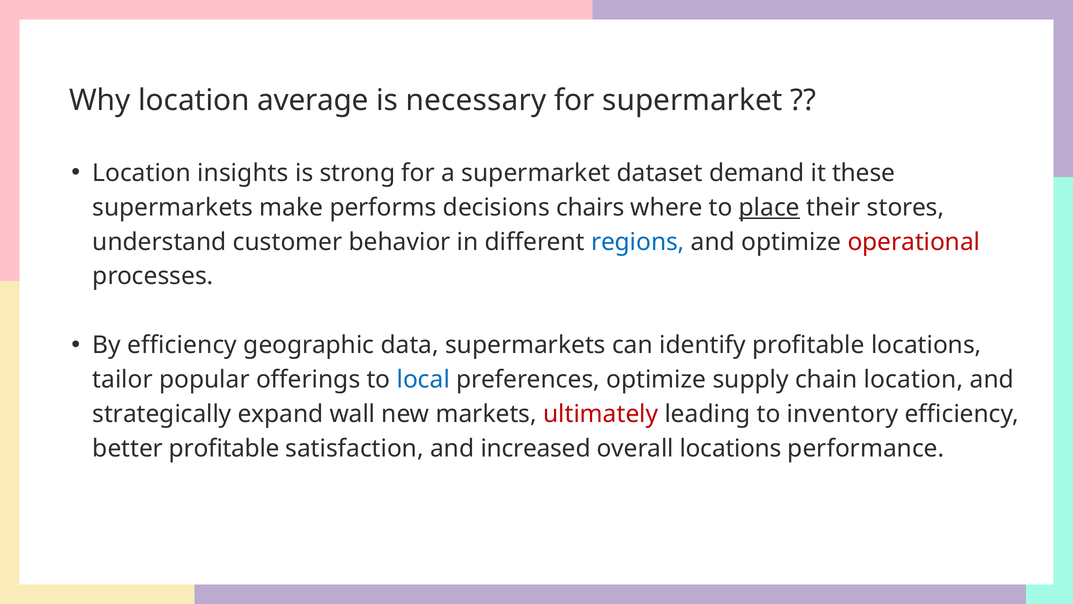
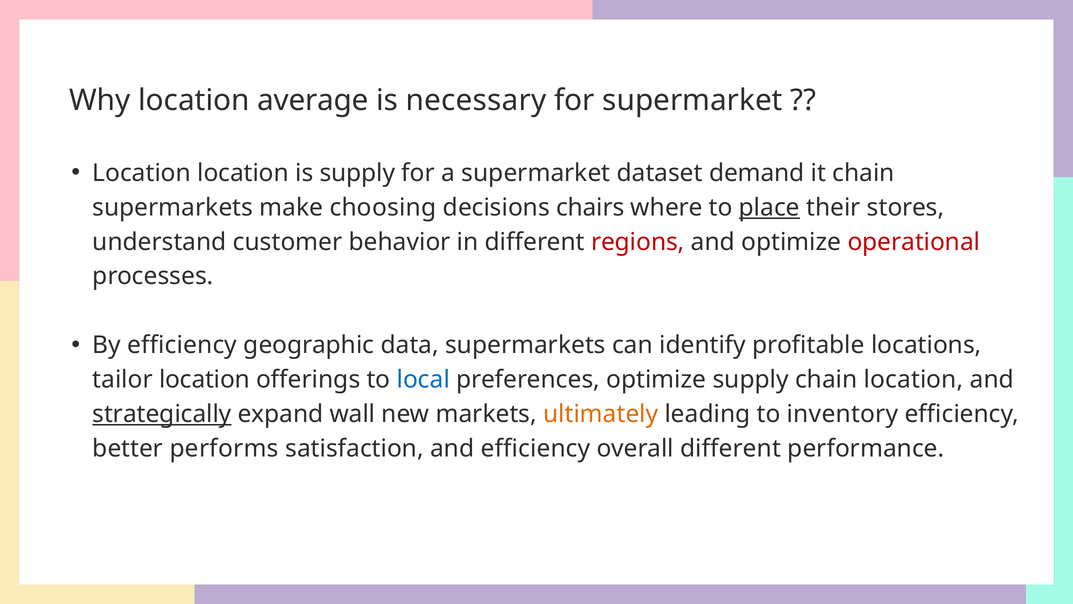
Location insights: insights -> location
is strong: strong -> supply
it these: these -> chain
performs: performs -> choosing
regions colour: blue -> red
tailor popular: popular -> location
strategically underline: none -> present
ultimately colour: red -> orange
better profitable: profitable -> performs
and increased: increased -> efficiency
overall locations: locations -> different
